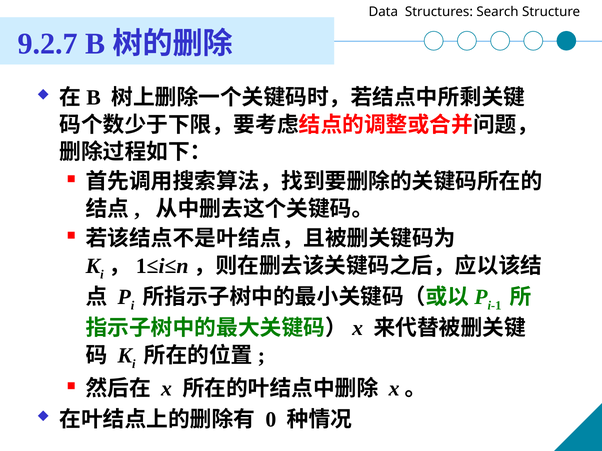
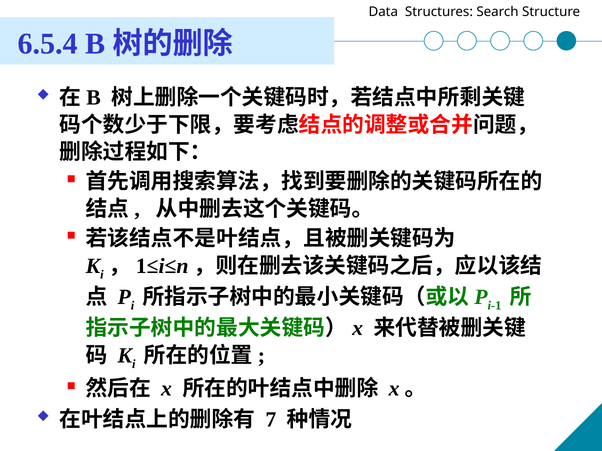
9.2.7: 9.2.7 -> 6.5.4
0: 0 -> 7
